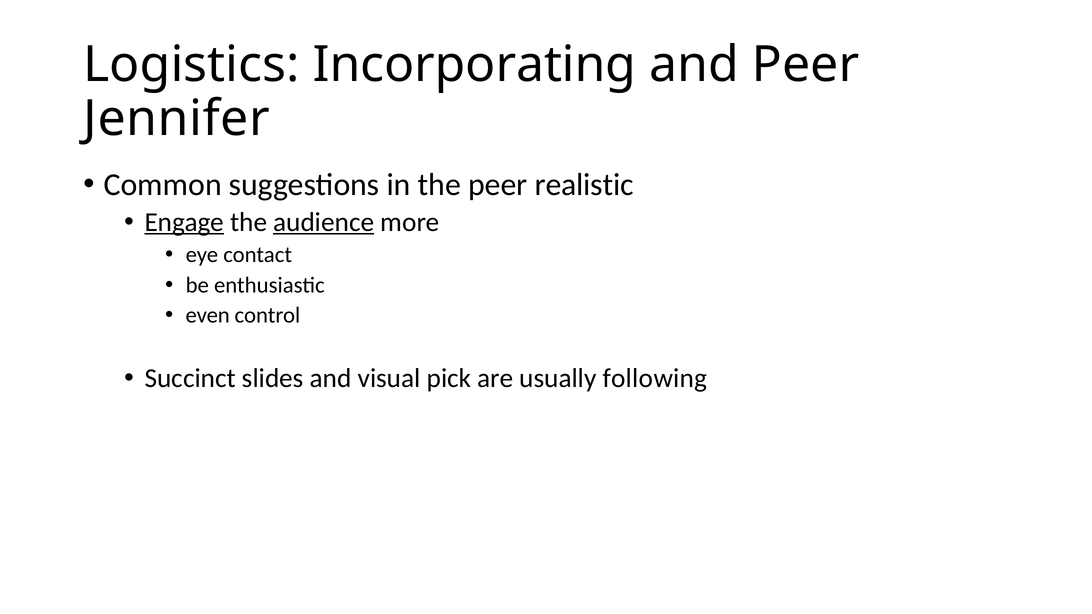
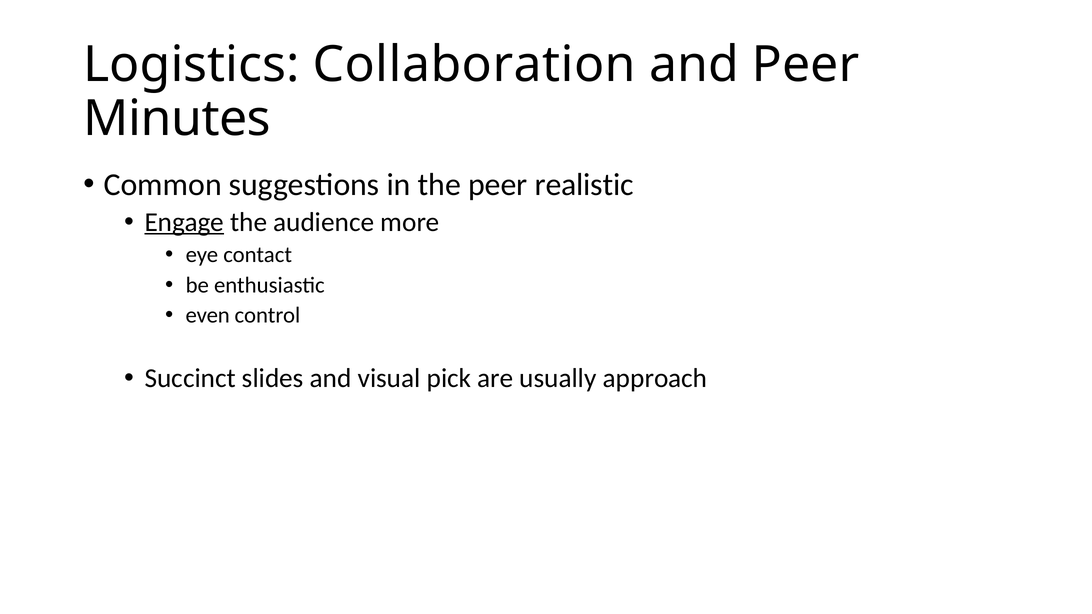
Incorporating: Incorporating -> Collaboration
Jennifer: Jennifer -> Minutes
audience underline: present -> none
following: following -> approach
